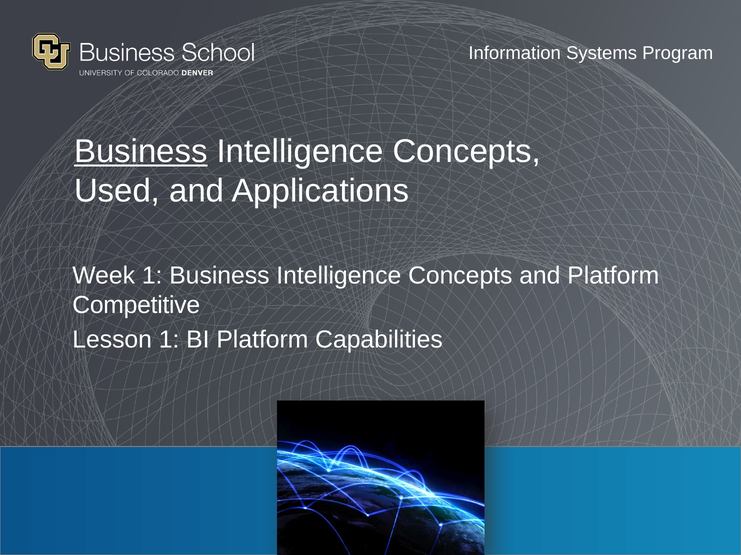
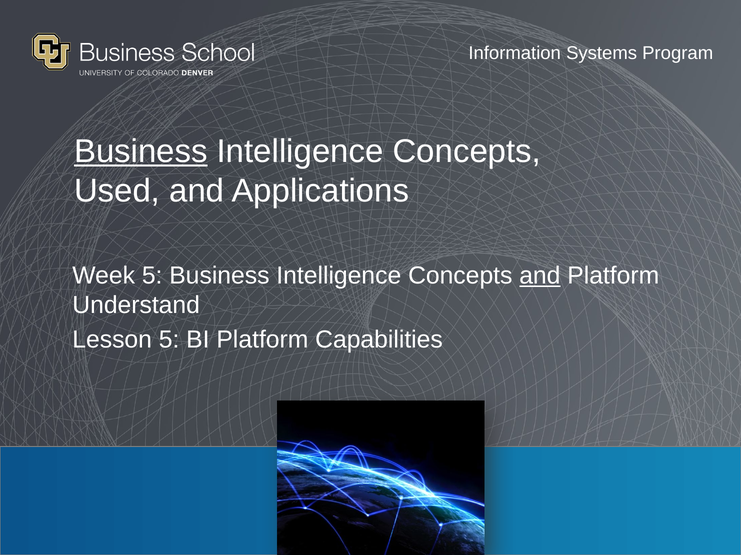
Week 1: 1 -> 5
and at (540, 276) underline: none -> present
Competitive: Competitive -> Understand
Lesson 1: 1 -> 5
